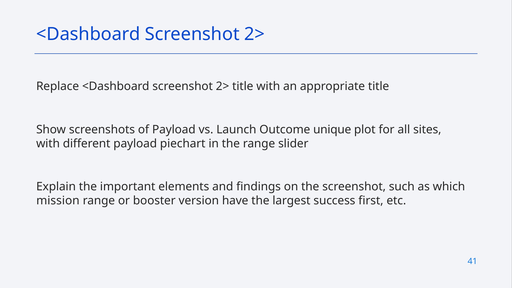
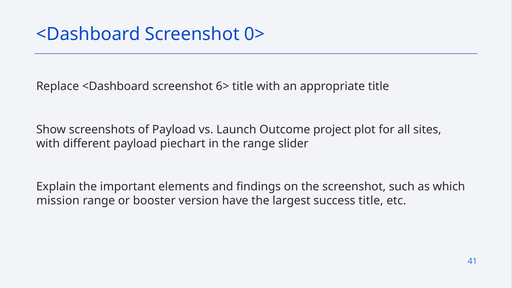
2> at (255, 34): 2> -> 0>
Replace <Dashboard screenshot 2>: 2> -> 6>
unique: unique -> project
success first: first -> title
